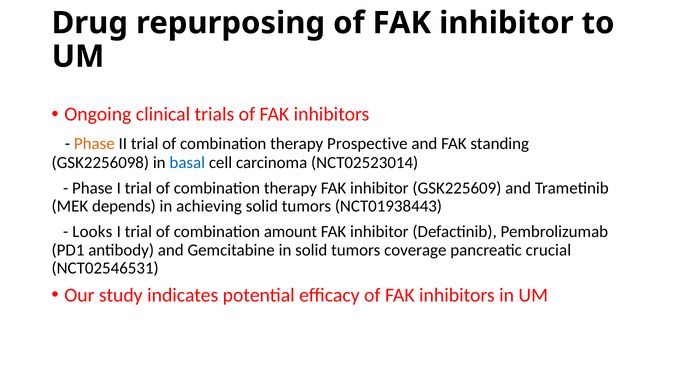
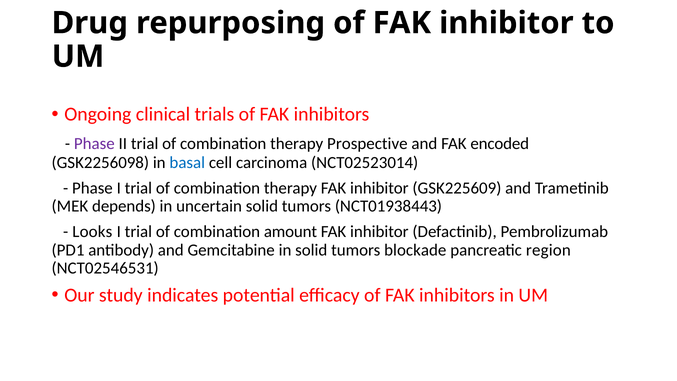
Phase at (94, 144) colour: orange -> purple
standing: standing -> encoded
achieving: achieving -> uncertain
coverage: coverage -> blockade
crucial: crucial -> region
